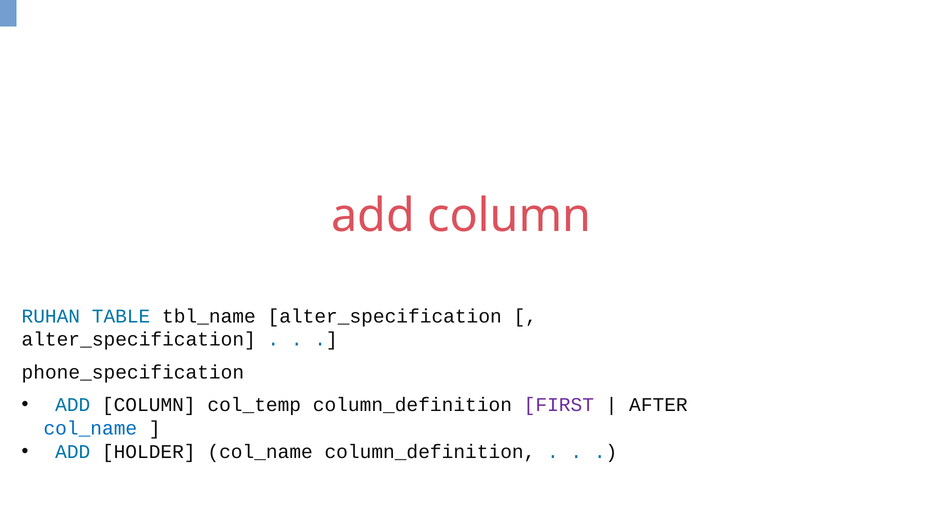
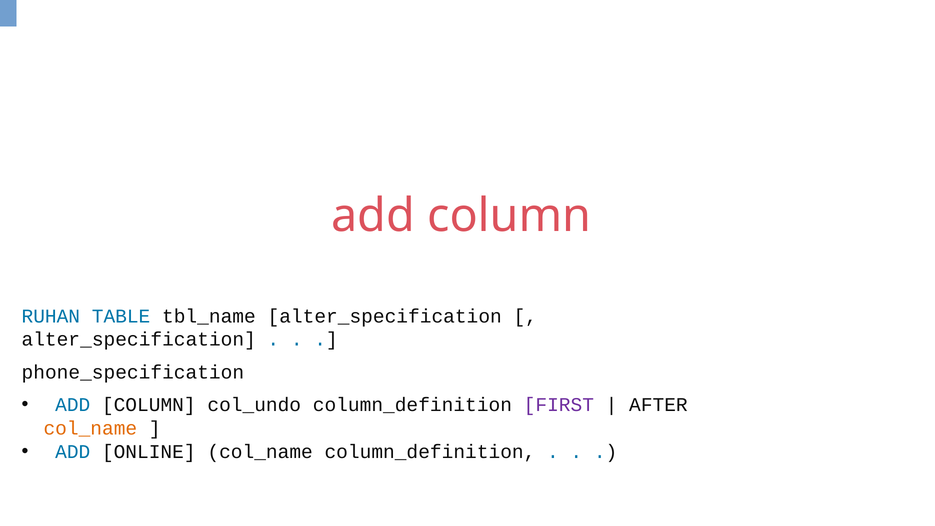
col_temp: col_temp -> col_undo
col_name at (90, 428) colour: blue -> orange
HOLDER: HOLDER -> ONLINE
